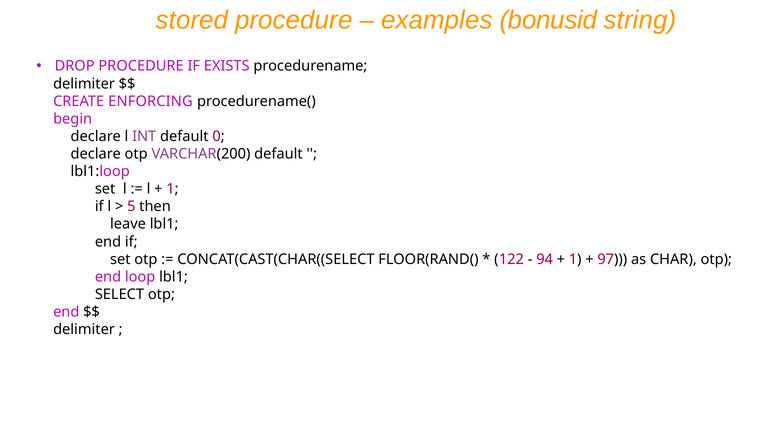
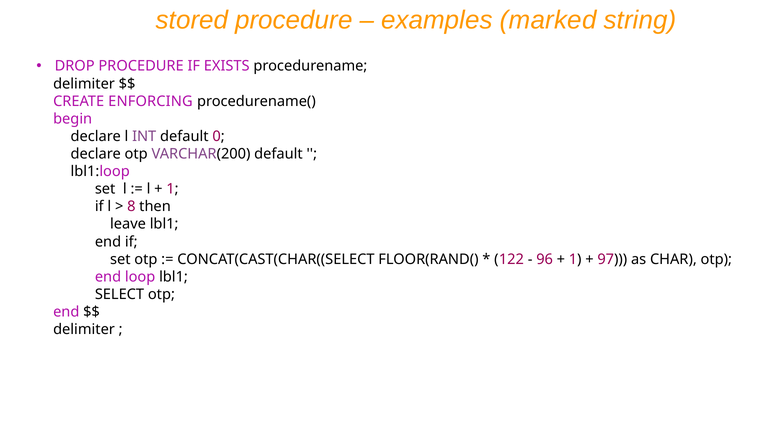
bonusid: bonusid -> marked
5: 5 -> 8
94: 94 -> 96
